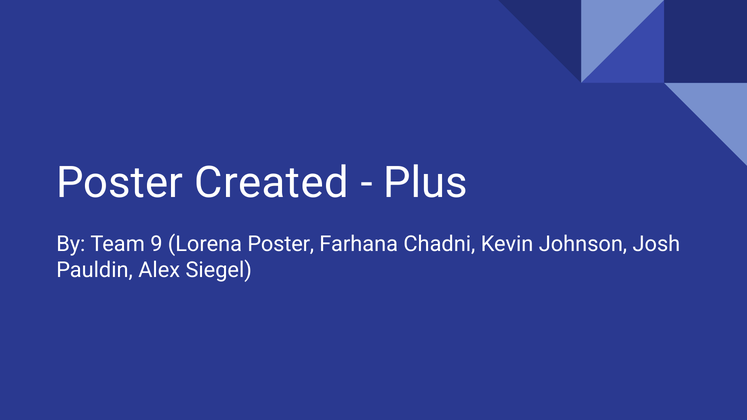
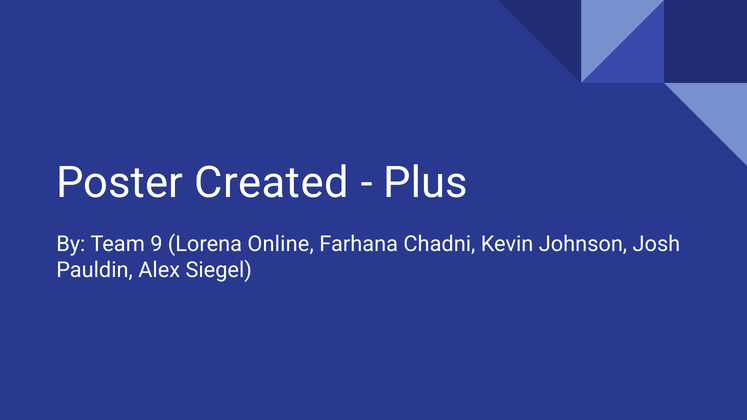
Lorena Poster: Poster -> Online
